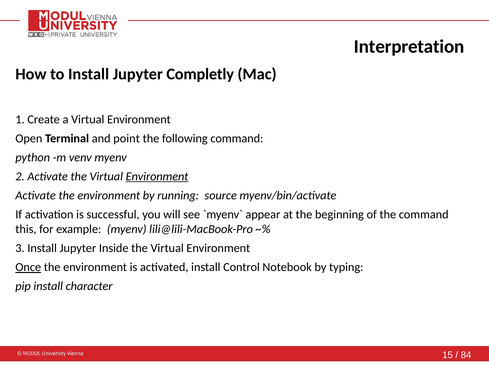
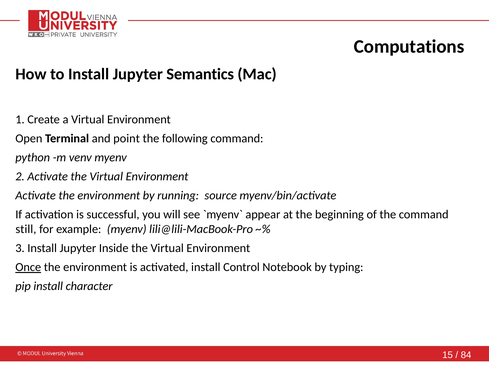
Interpretation: Interpretation -> Computations
Completly: Completly -> Semantics
Environment at (157, 176) underline: present -> none
this: this -> still
